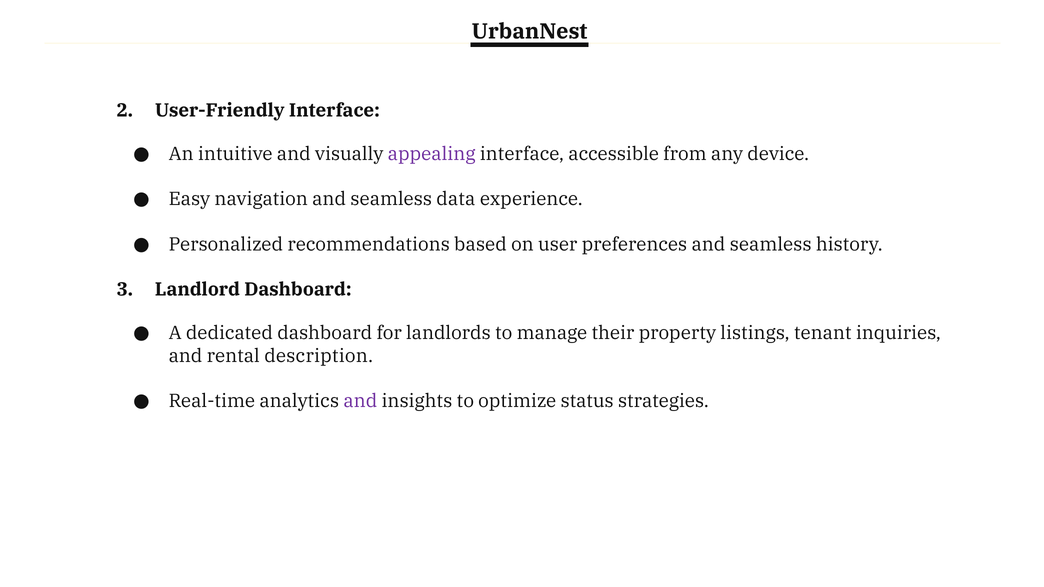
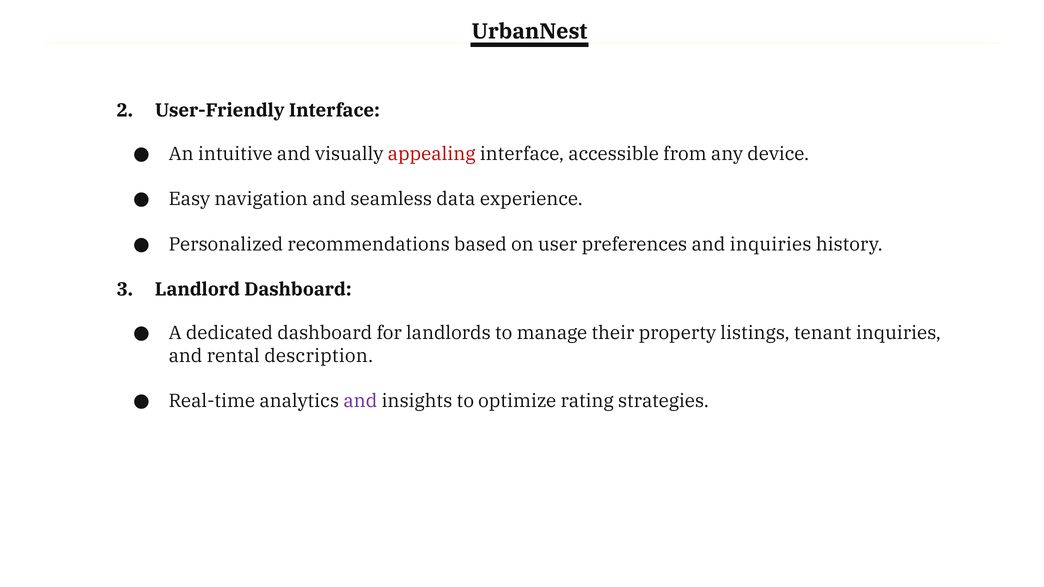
appealing colour: purple -> red
preferences and seamless: seamless -> inquiries
status: status -> rating
